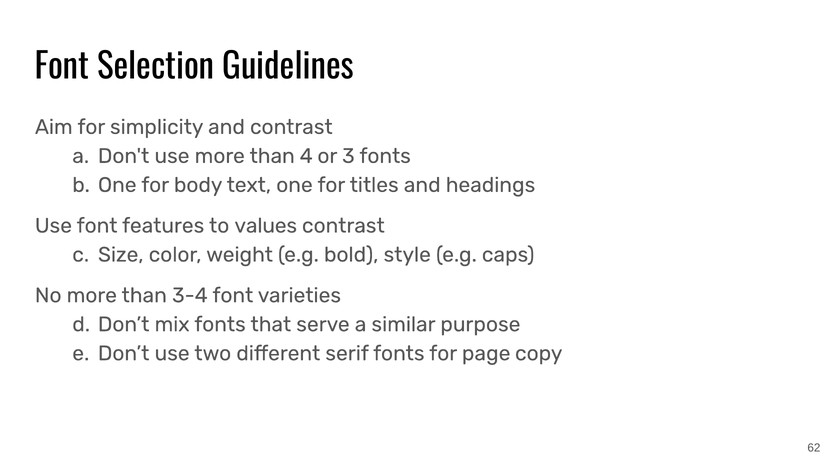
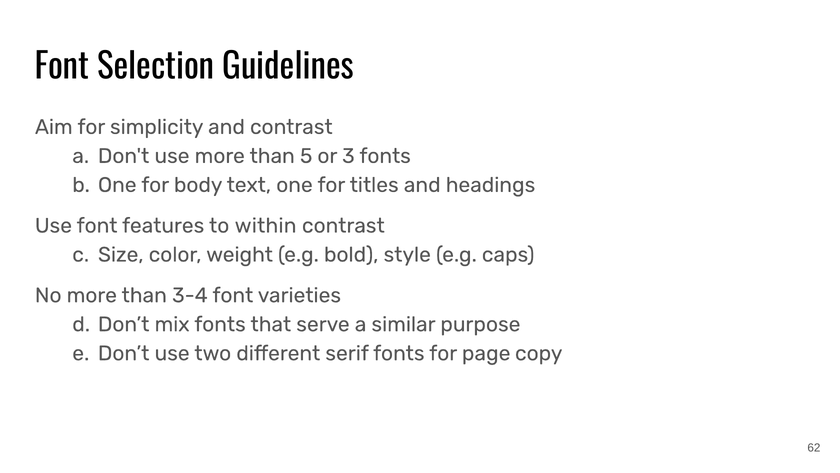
4: 4 -> 5
values: values -> within
